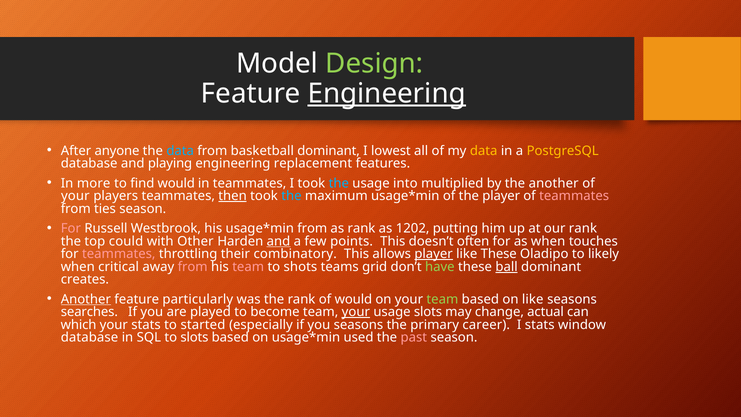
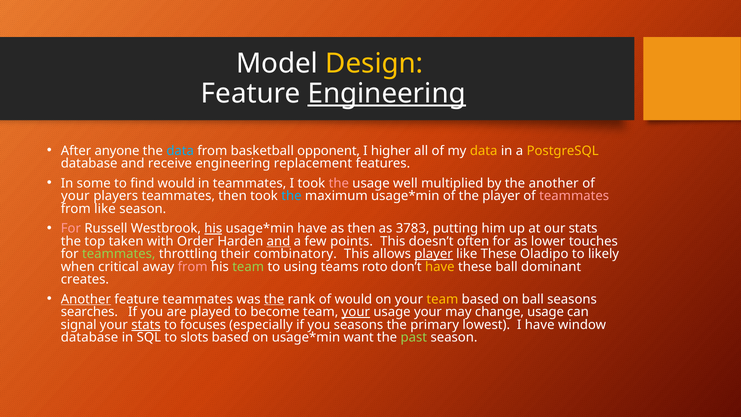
Design colour: light green -> yellow
basketball dominant: dominant -> opponent
lowest: lowest -> higher
playing: playing -> receive
more: more -> some
the at (339, 183) colour: light blue -> pink
into: into -> well
then at (233, 196) underline: present -> none
from ties: ties -> like
his at (213, 228) underline: none -> present
from at (312, 228): from -> have
as rank: rank -> then
1202: 1202 -> 3783
our rank: rank -> stats
could: could -> taken
Other: Other -> Order
as when: when -> lower
teammates at (119, 254) colour: pink -> light green
team at (248, 267) colour: pink -> light green
shots: shots -> using
grid: grid -> roto
have at (440, 267) colour: light green -> yellow
ball at (507, 267) underline: present -> none
feature particularly: particularly -> teammates
the at (274, 299) underline: none -> present
team at (442, 299) colour: light green -> yellow
on like: like -> ball
usage slots: slots -> your
change actual: actual -> usage
which: which -> signal
stats at (146, 325) underline: none -> present
started: started -> focuses
career: career -> lowest
I stats: stats -> have
used: used -> want
past colour: pink -> light green
